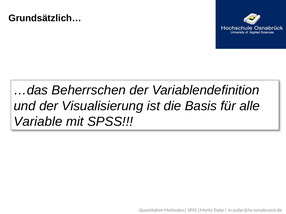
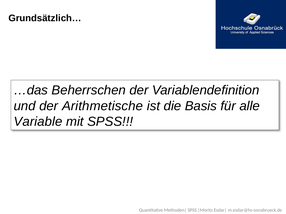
Visualisierung: Visualisierung -> Arithmetische
